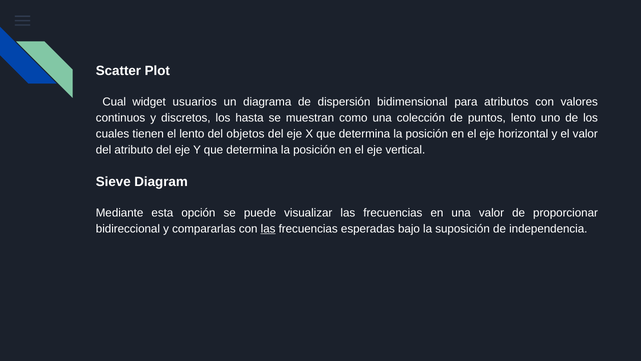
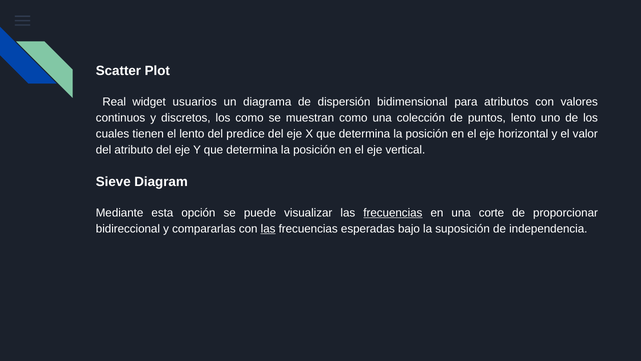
Cual: Cual -> Real
los hasta: hasta -> como
objetos: objetos -> predice
frecuencias at (393, 213) underline: none -> present
una valor: valor -> corte
